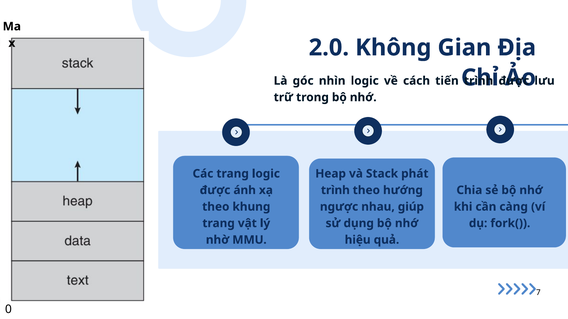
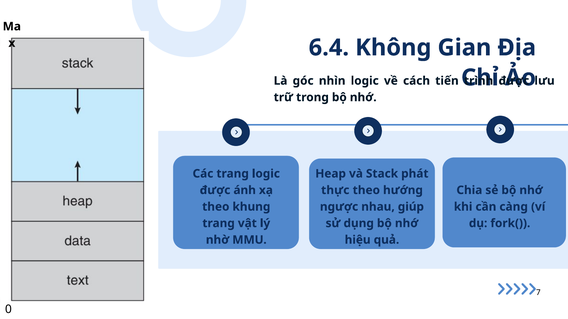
2.0: 2.0 -> 6.4
trình at (335, 190): trình -> thực
